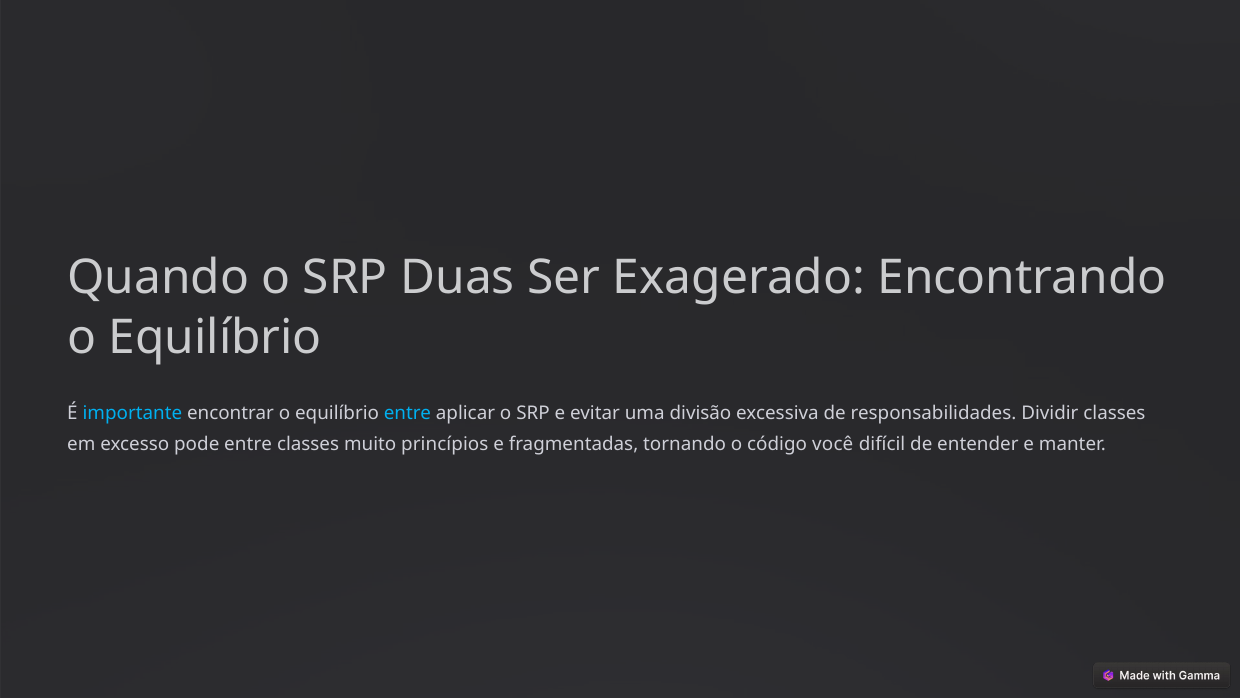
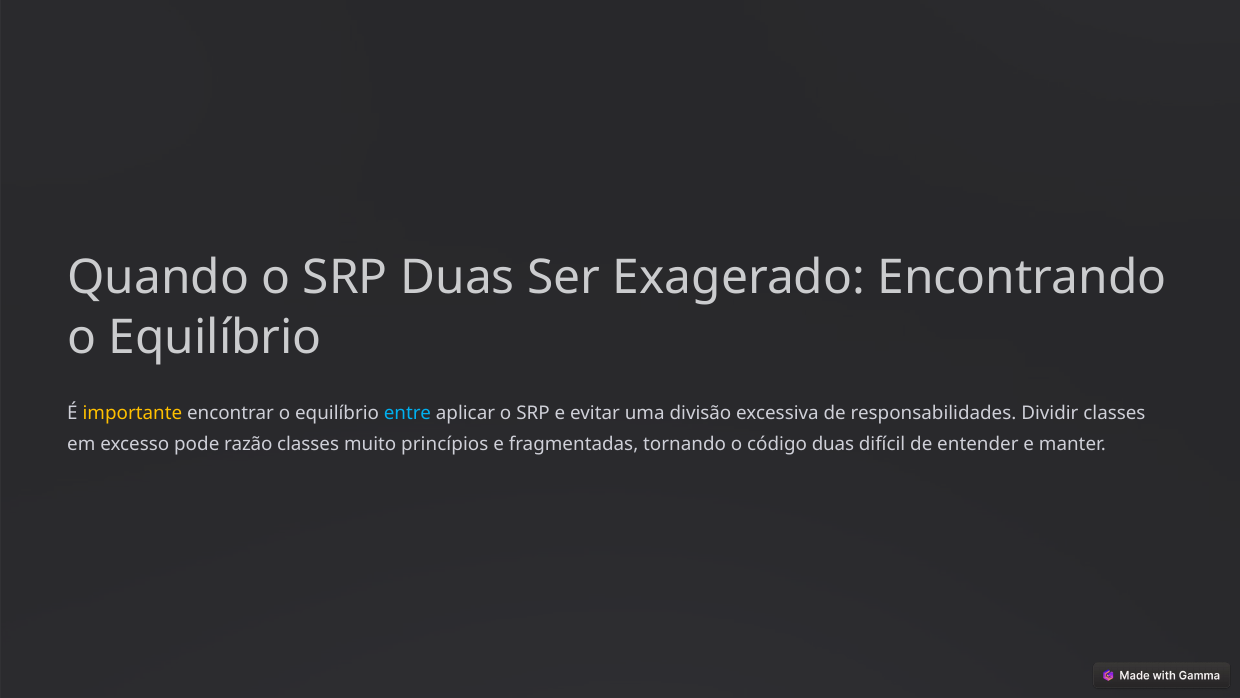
importante colour: light blue -> yellow
pode entre: entre -> razão
código você: você -> duas
